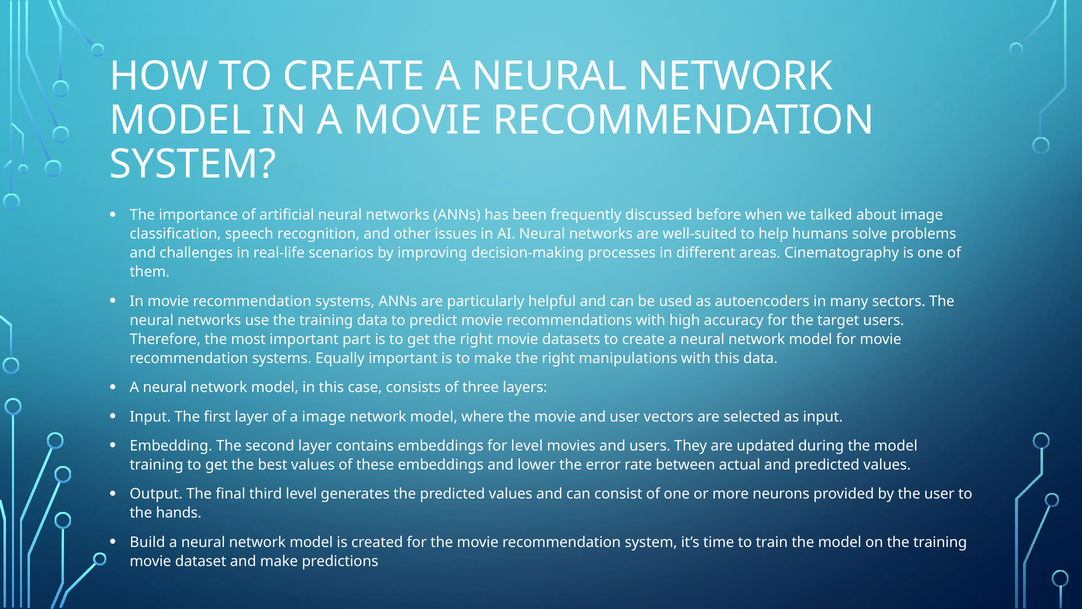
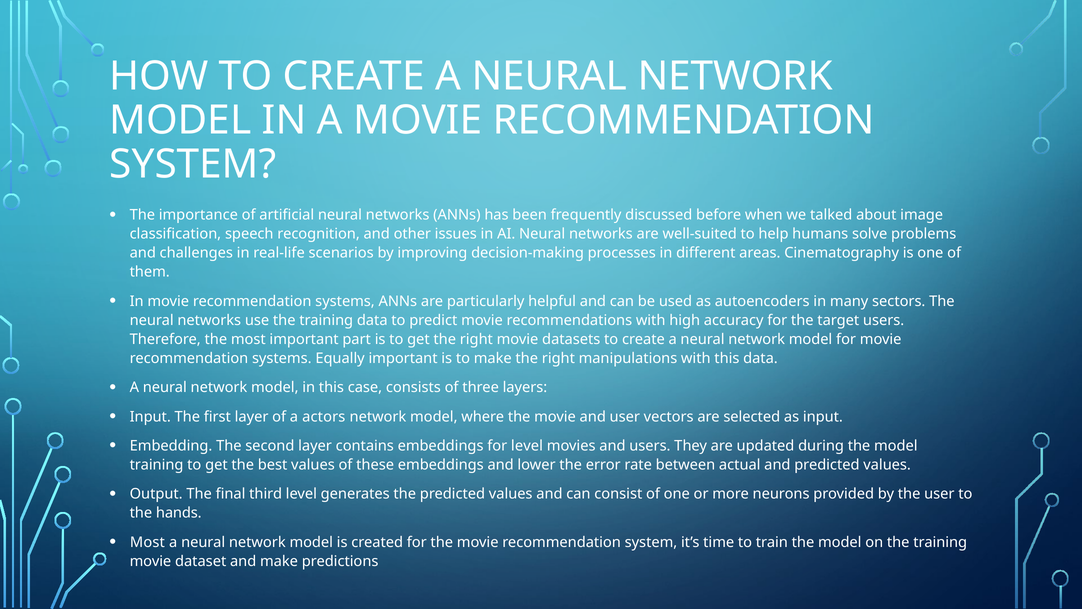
a image: image -> actors
Build at (147, 542): Build -> Most
